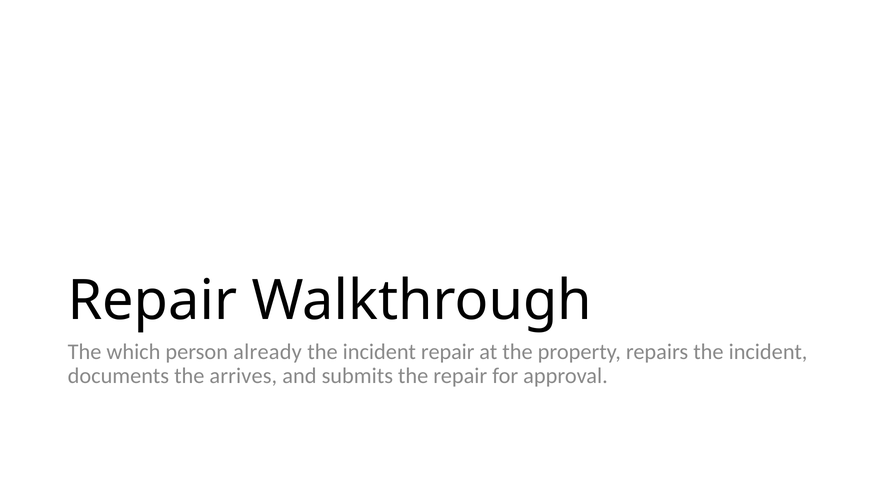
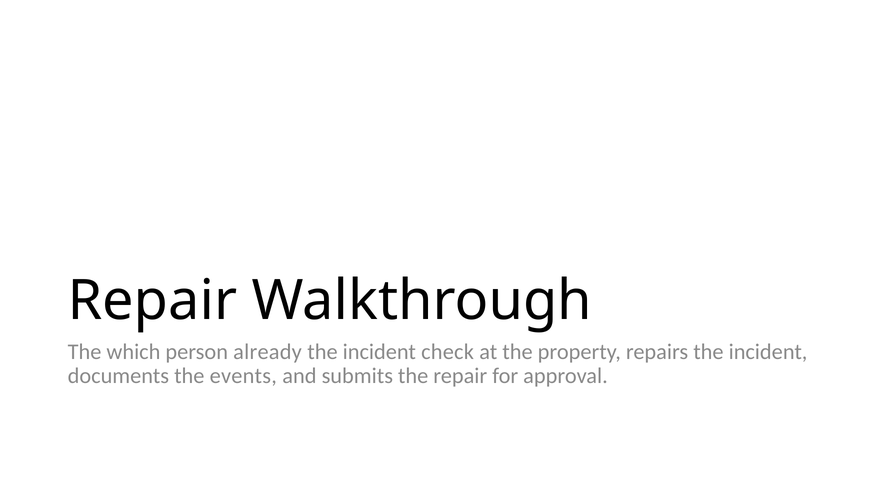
incident repair: repair -> check
arrives: arrives -> events
